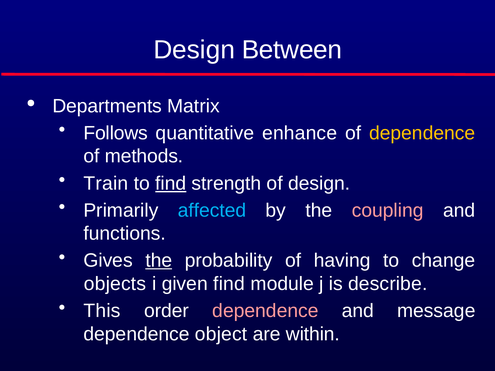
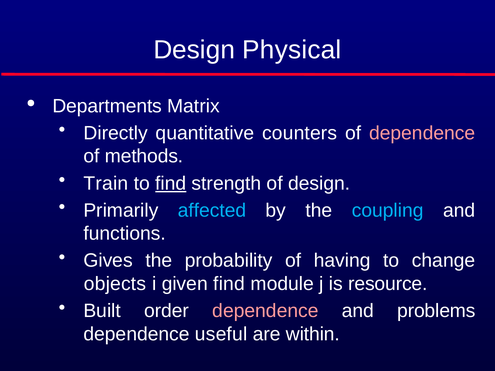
Between: Between -> Physical
Follows: Follows -> Directly
enhance: enhance -> counters
dependence at (422, 133) colour: yellow -> pink
coupling colour: pink -> light blue
the at (159, 261) underline: present -> none
describe: describe -> resource
This: This -> Built
message: message -> problems
object: object -> useful
